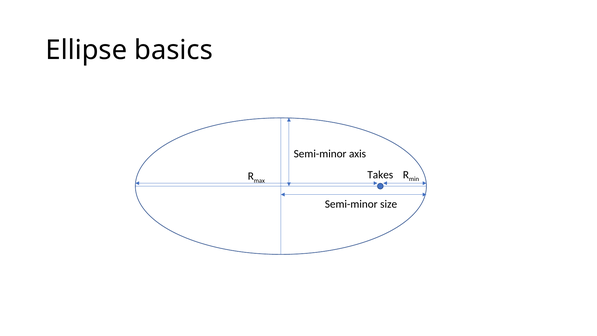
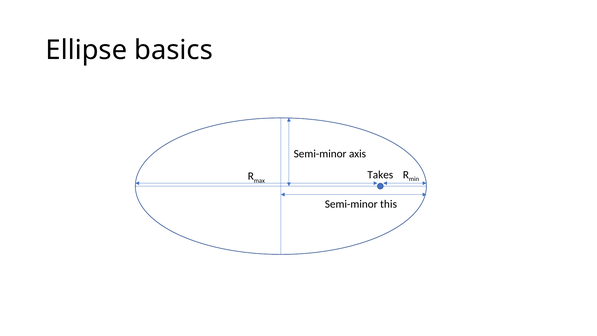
size: size -> this
